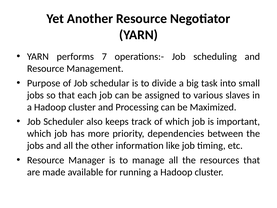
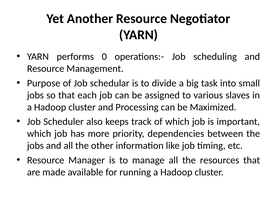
7: 7 -> 0
